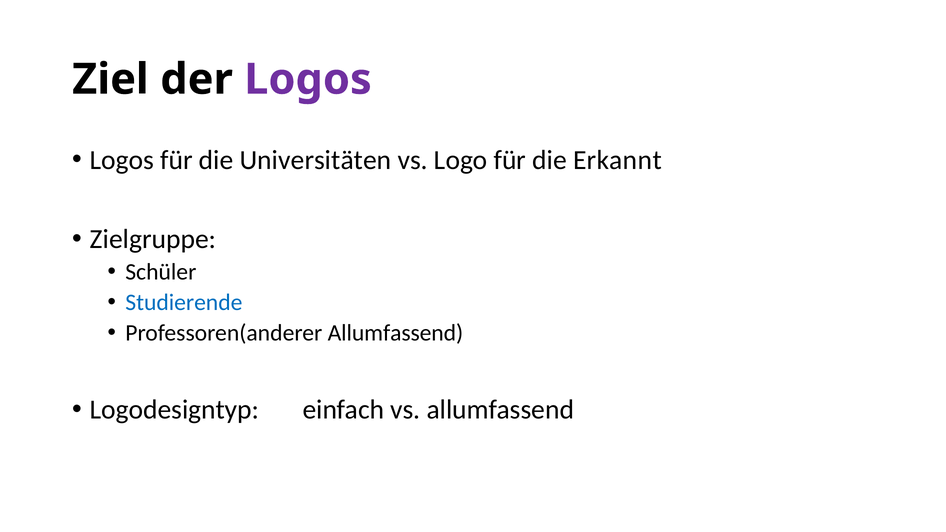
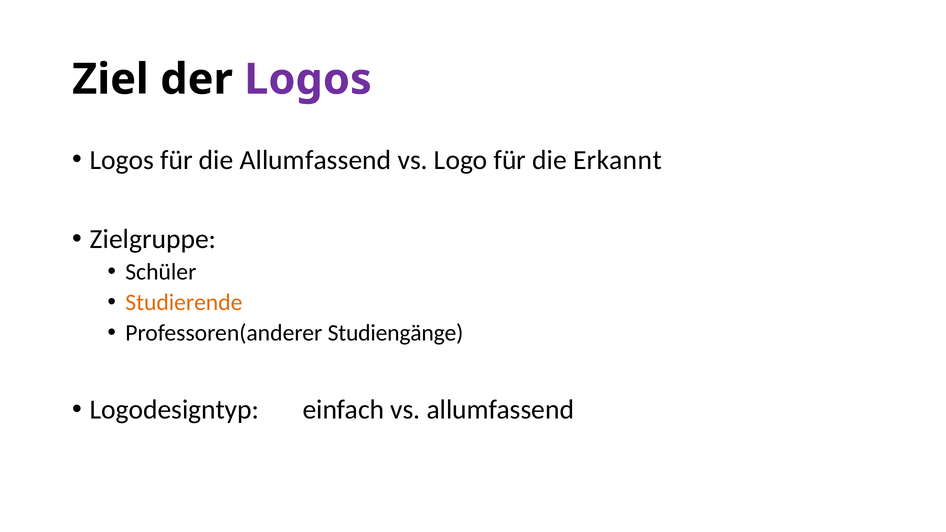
die Universitäten: Universitäten -> Allumfassend
Studierende colour: blue -> orange
Professoren(anderer Allumfassend: Allumfassend -> Studiengänge
